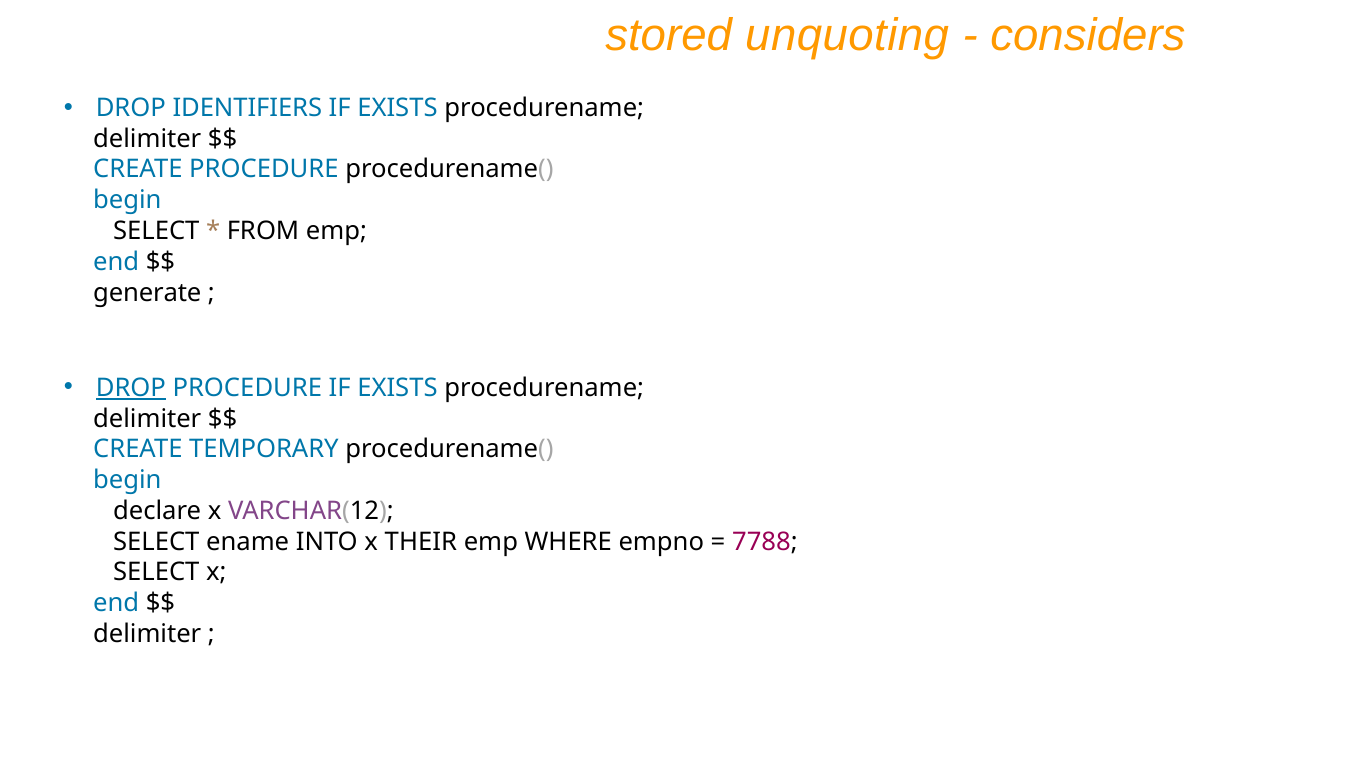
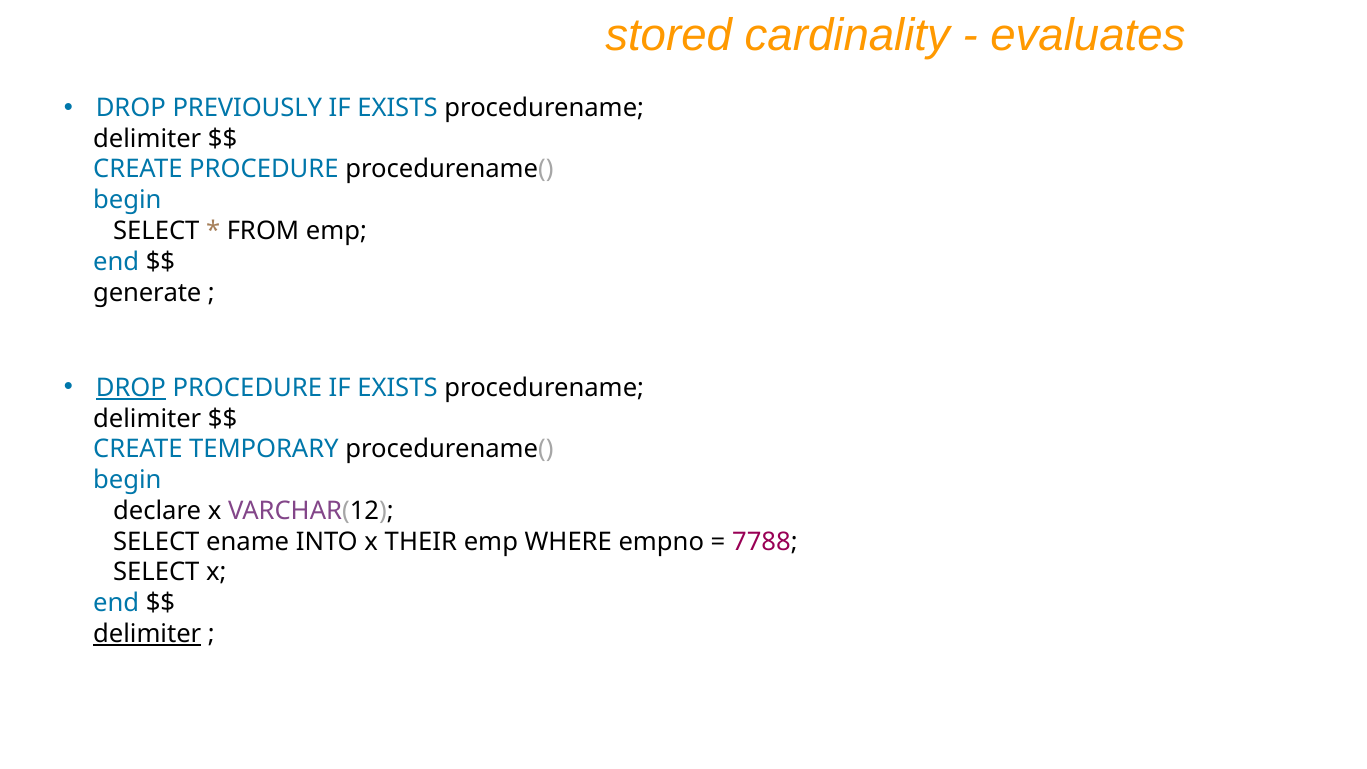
unquoting: unquoting -> cardinality
considers: considers -> evaluates
IDENTIFIERS: IDENTIFIERS -> PREVIOUSLY
delimiter at (147, 634) underline: none -> present
